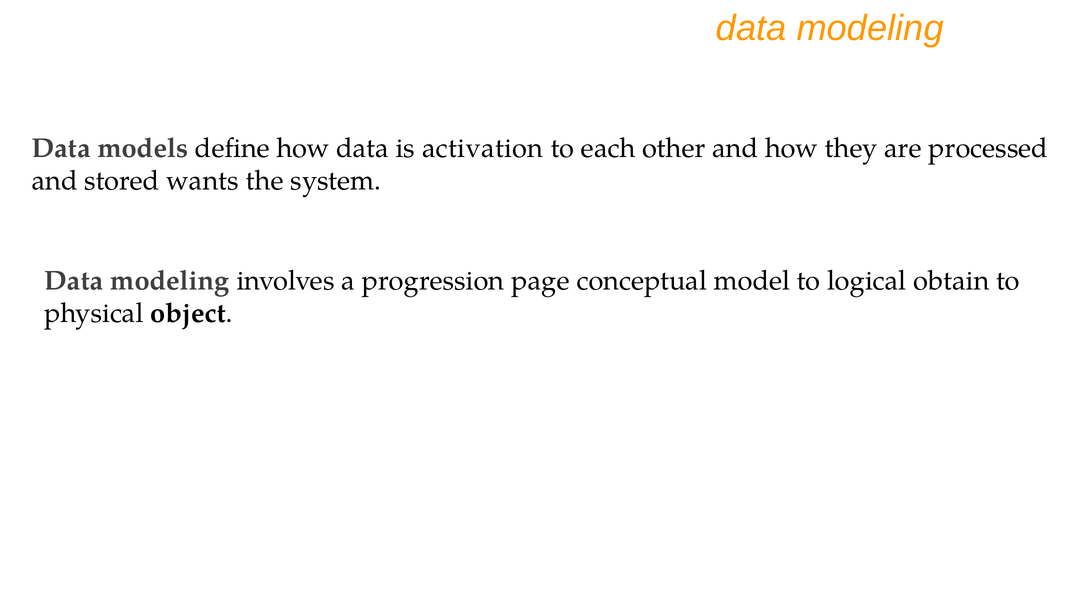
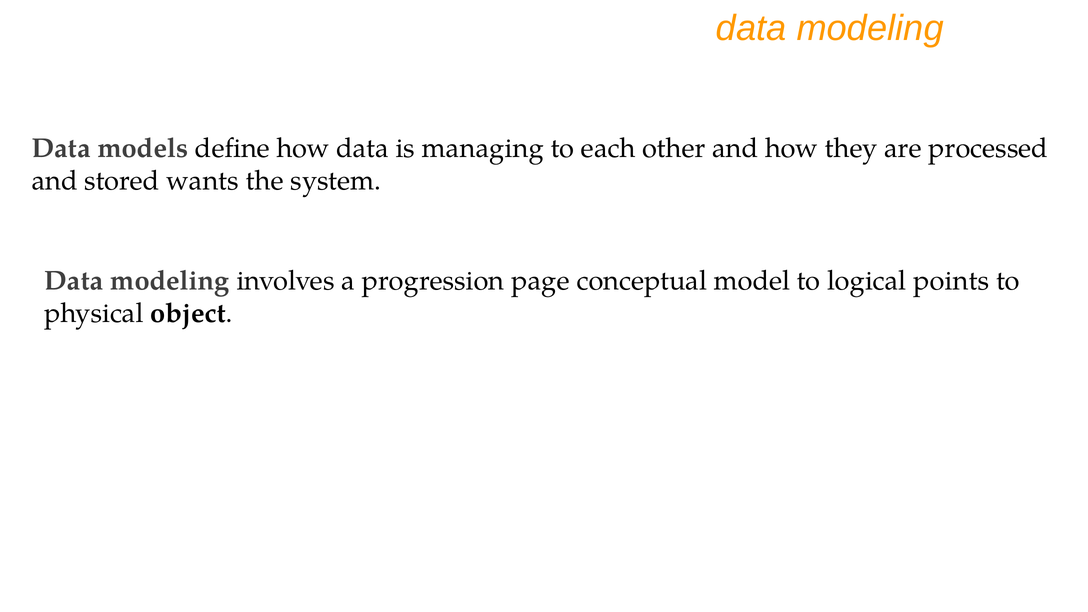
activation: activation -> managing
obtain: obtain -> points
